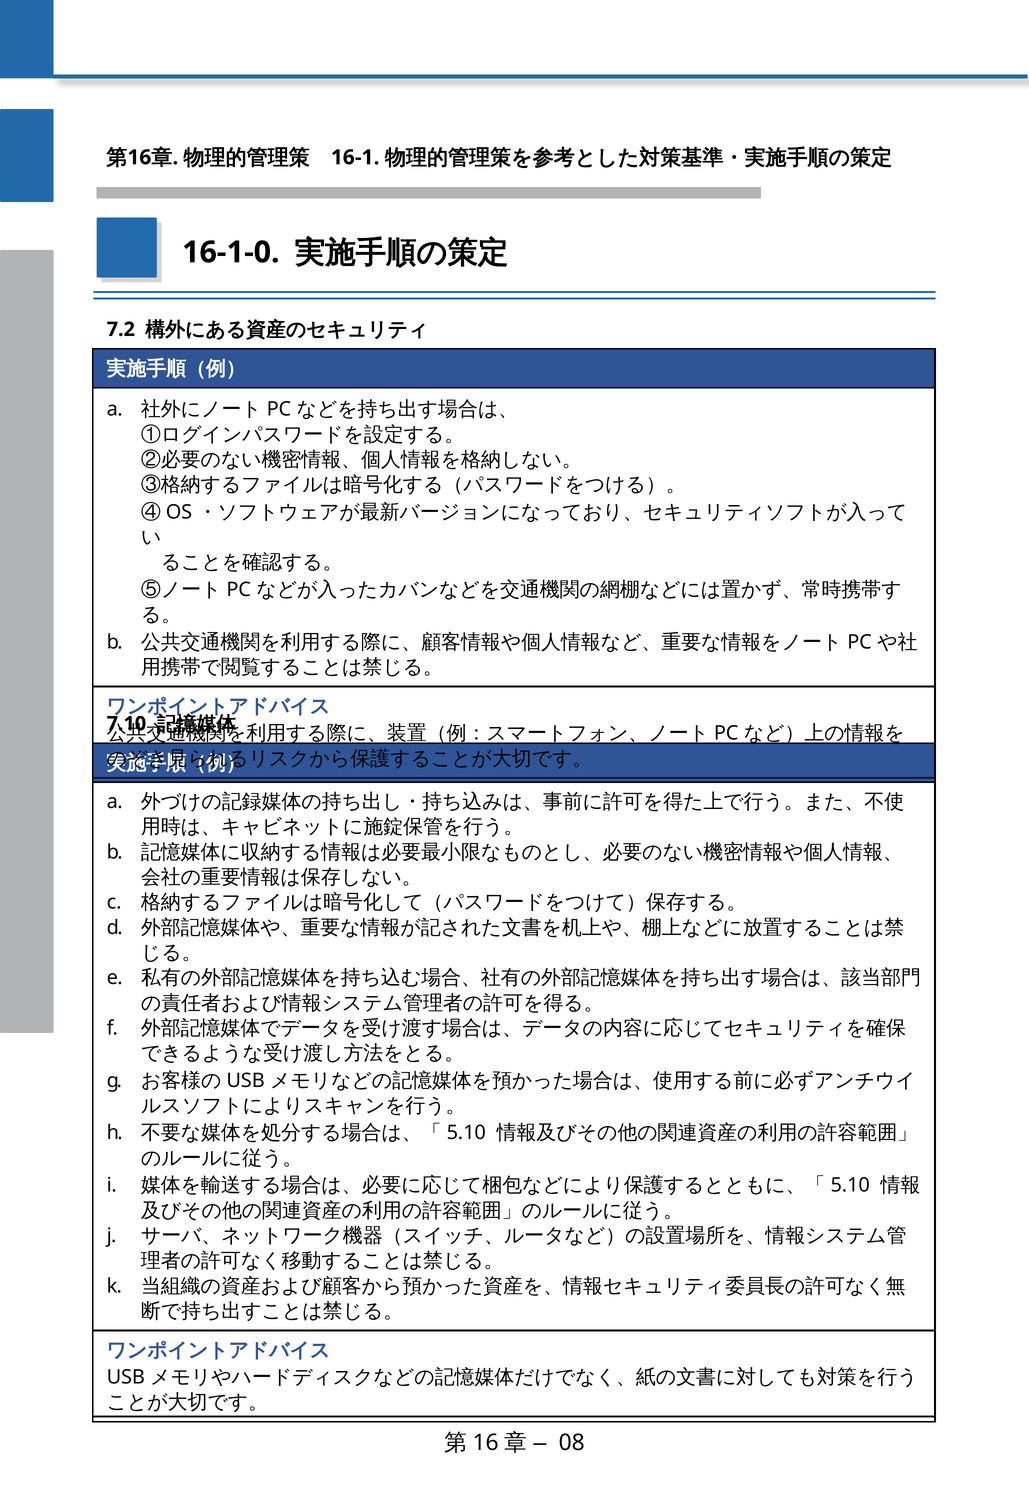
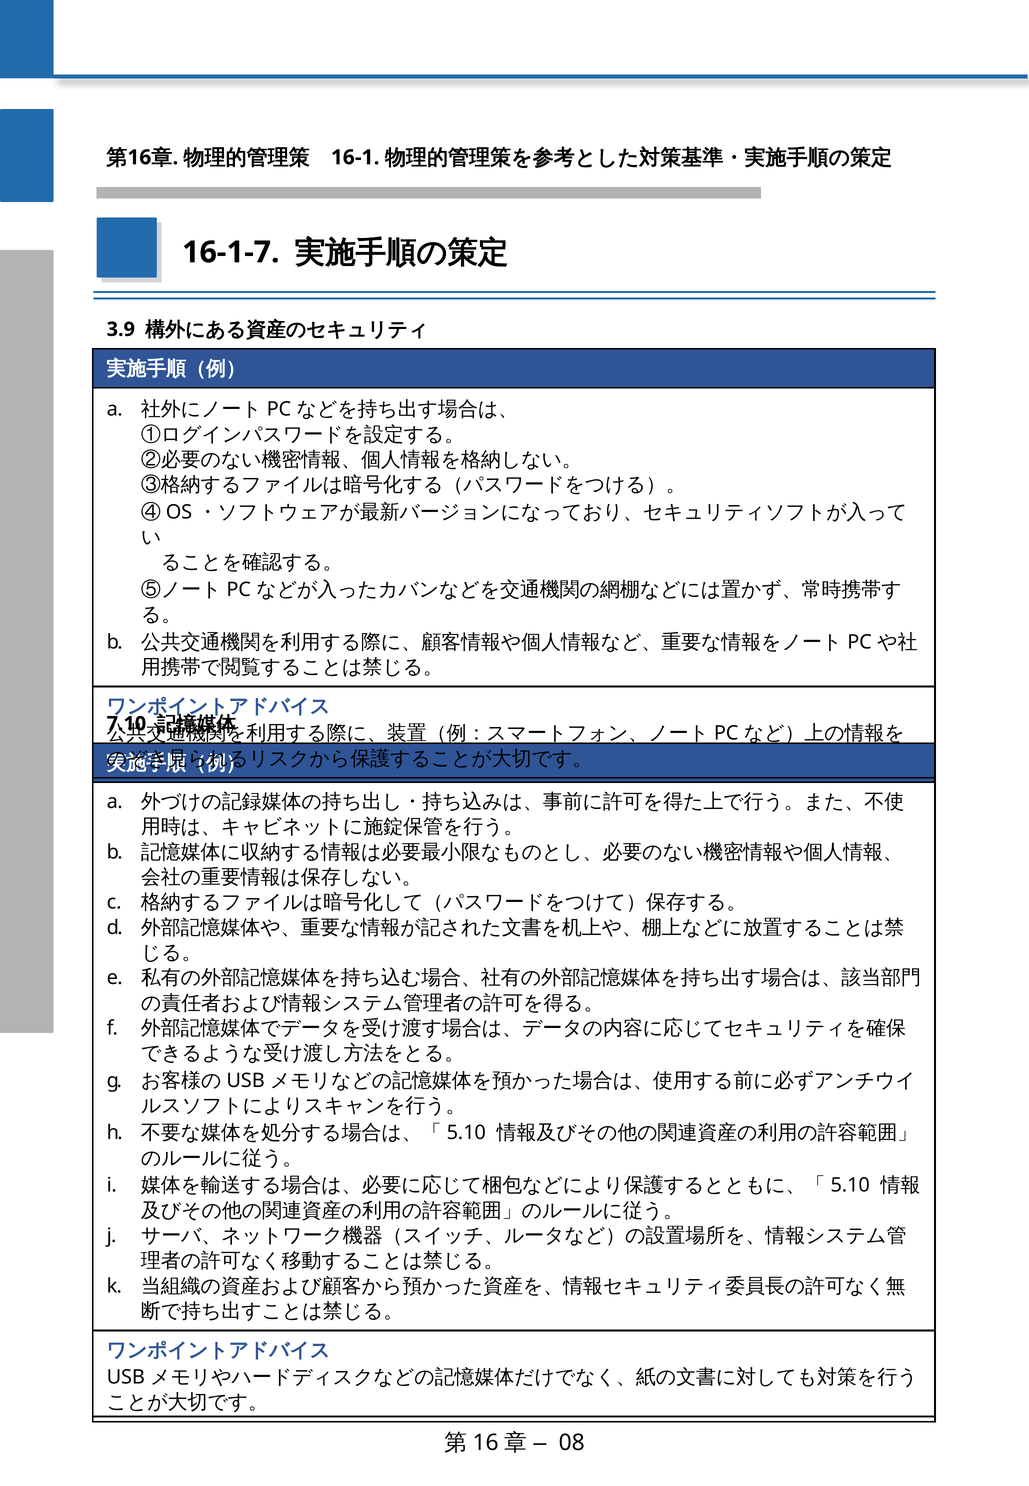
16-1-0: 16-1-0 -> 16-1-7
7.2: 7.2 -> 3.9
